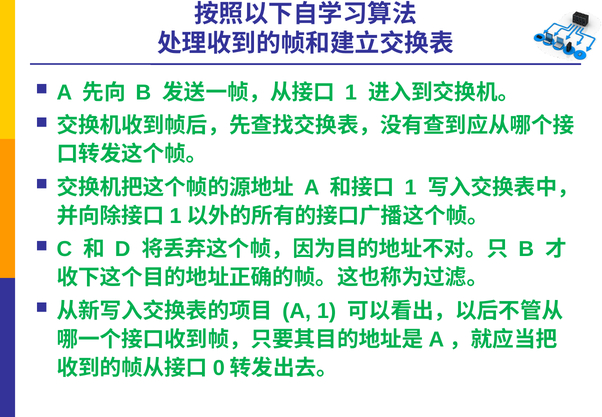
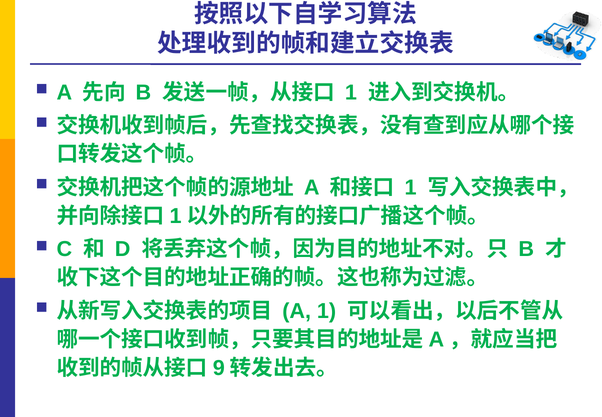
0: 0 -> 9
